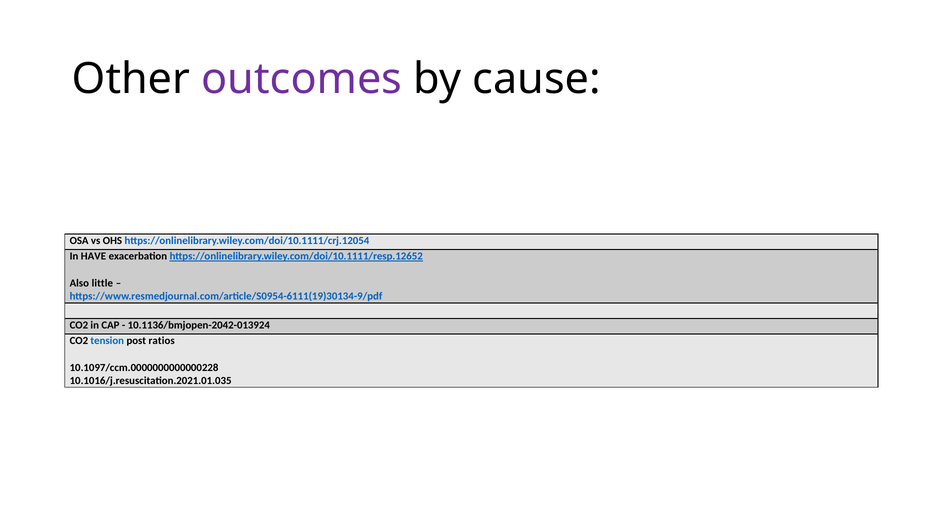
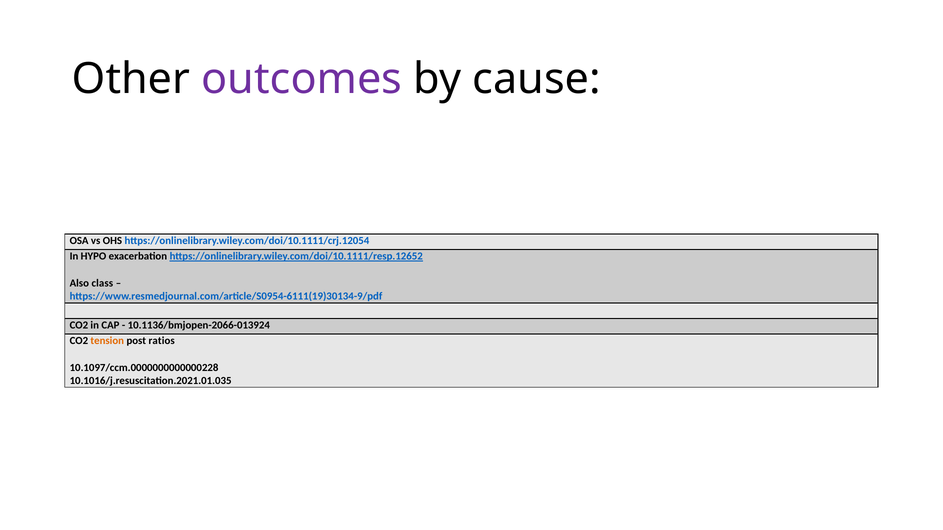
HAVE: HAVE -> HYPO
little: little -> class
10.1136/bmjopen-2042-013924: 10.1136/bmjopen-2042-013924 -> 10.1136/bmjopen-2066-013924
tension colour: blue -> orange
